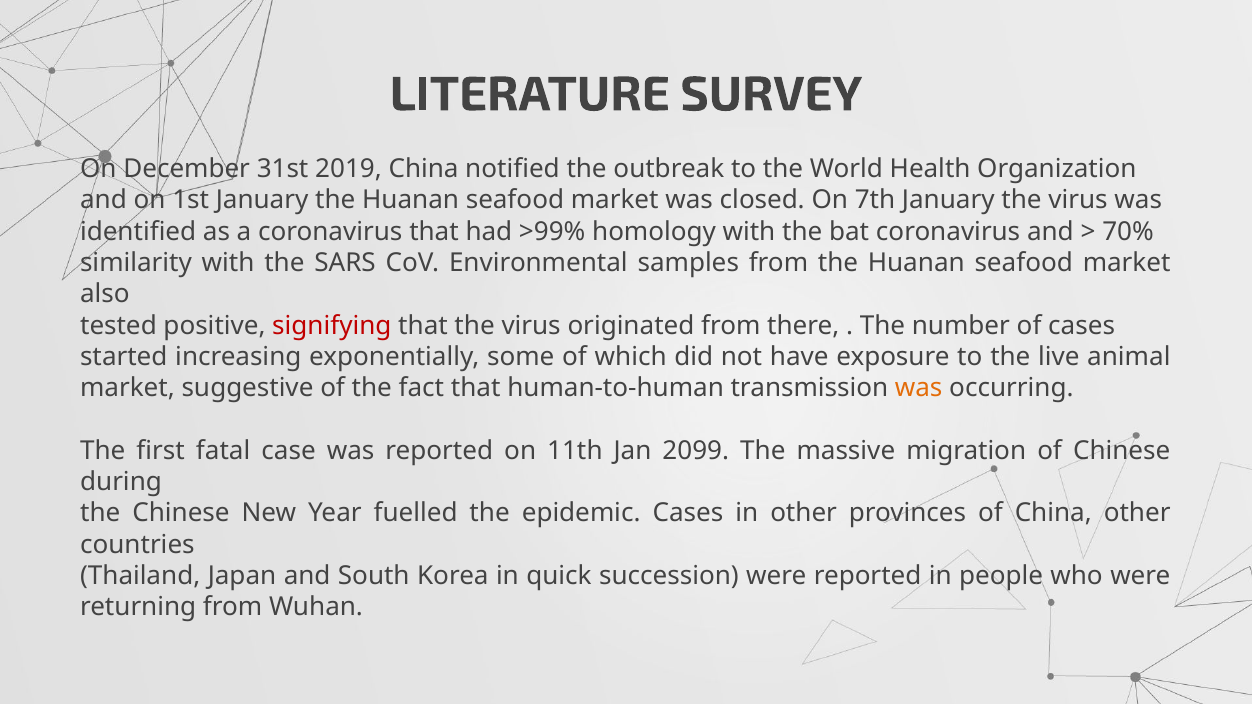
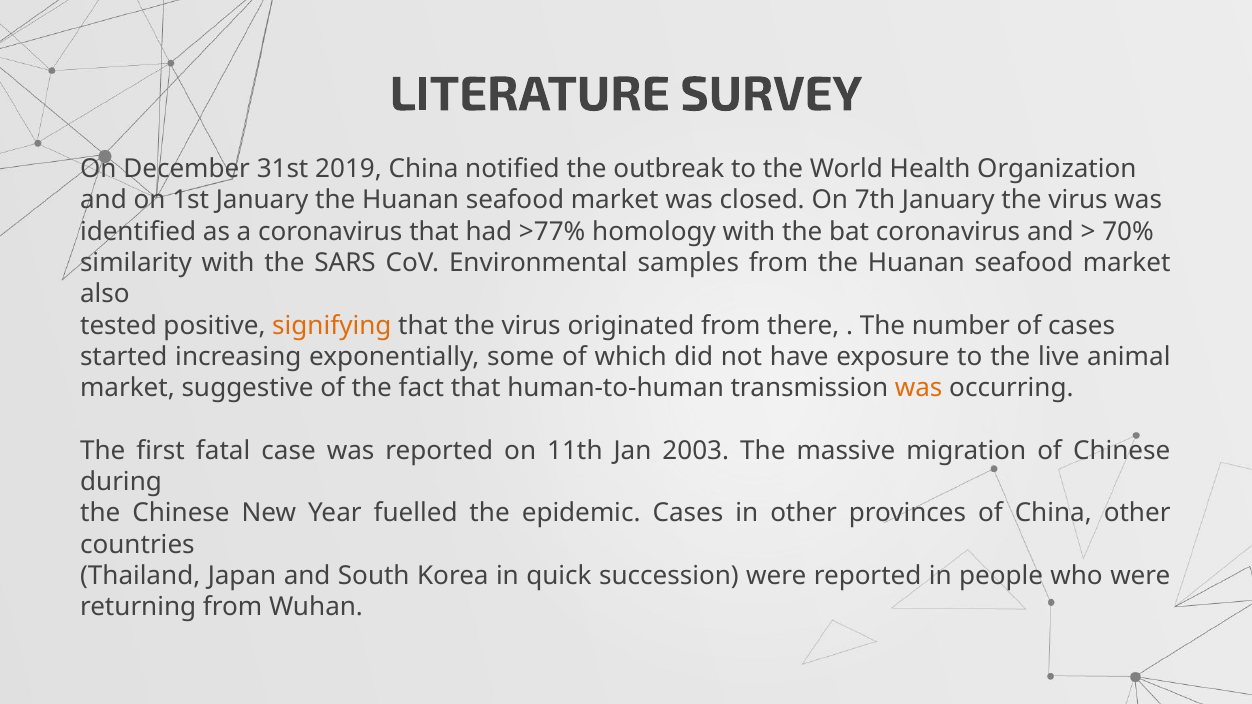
>99%: >99% -> >77%
signifying colour: red -> orange
2099: 2099 -> 2003
